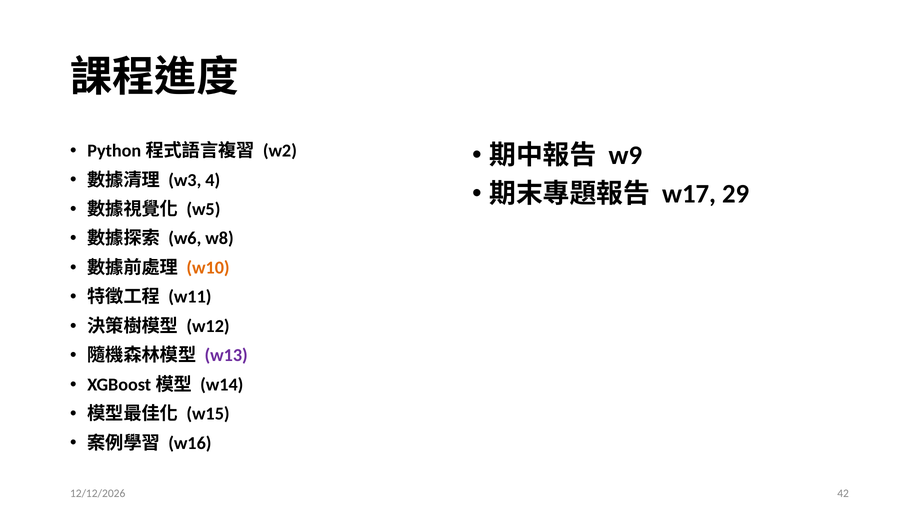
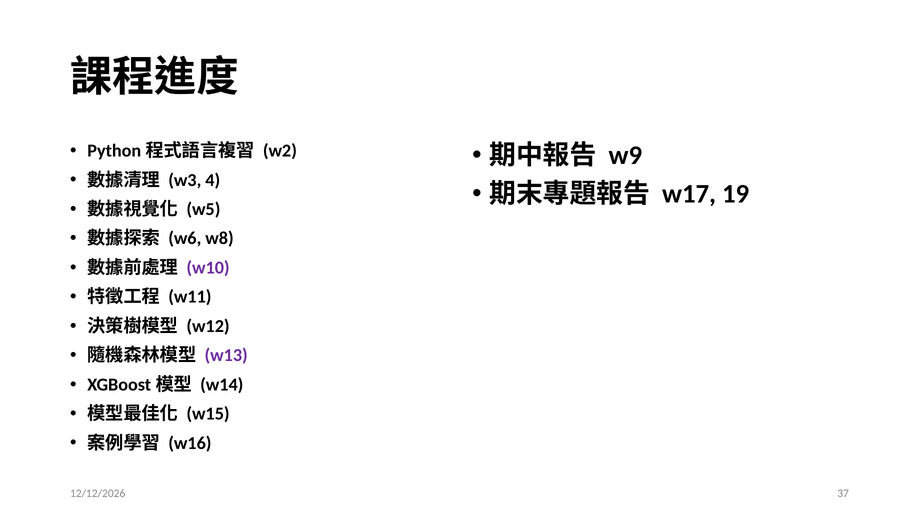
29: 29 -> 19
w10 colour: orange -> purple
42: 42 -> 37
